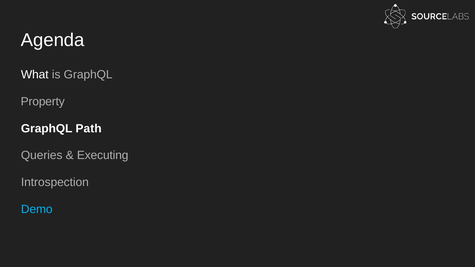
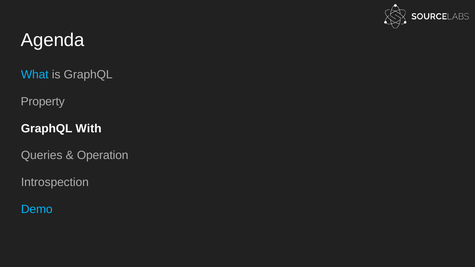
What colour: white -> light blue
Path: Path -> With
Executing: Executing -> Operation
